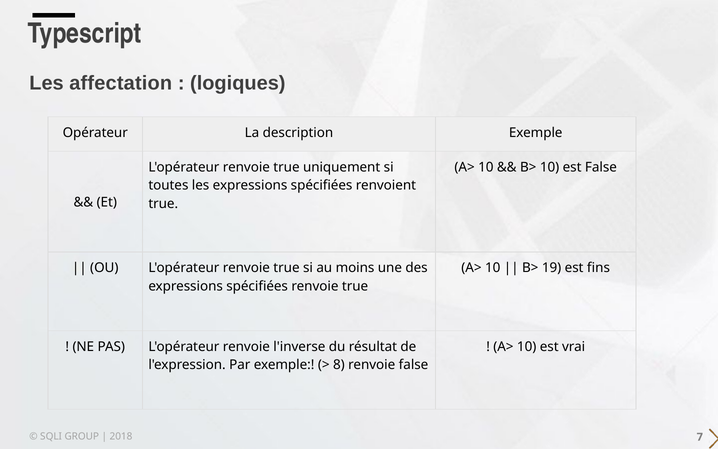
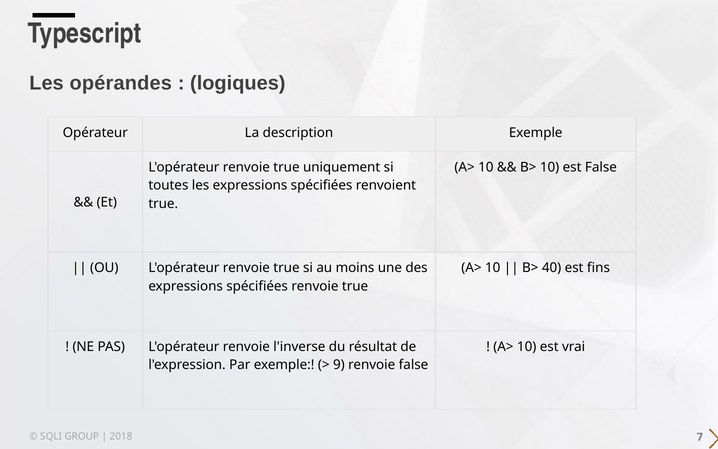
affectation: affectation -> opérandes
19: 19 -> 40
8: 8 -> 9
